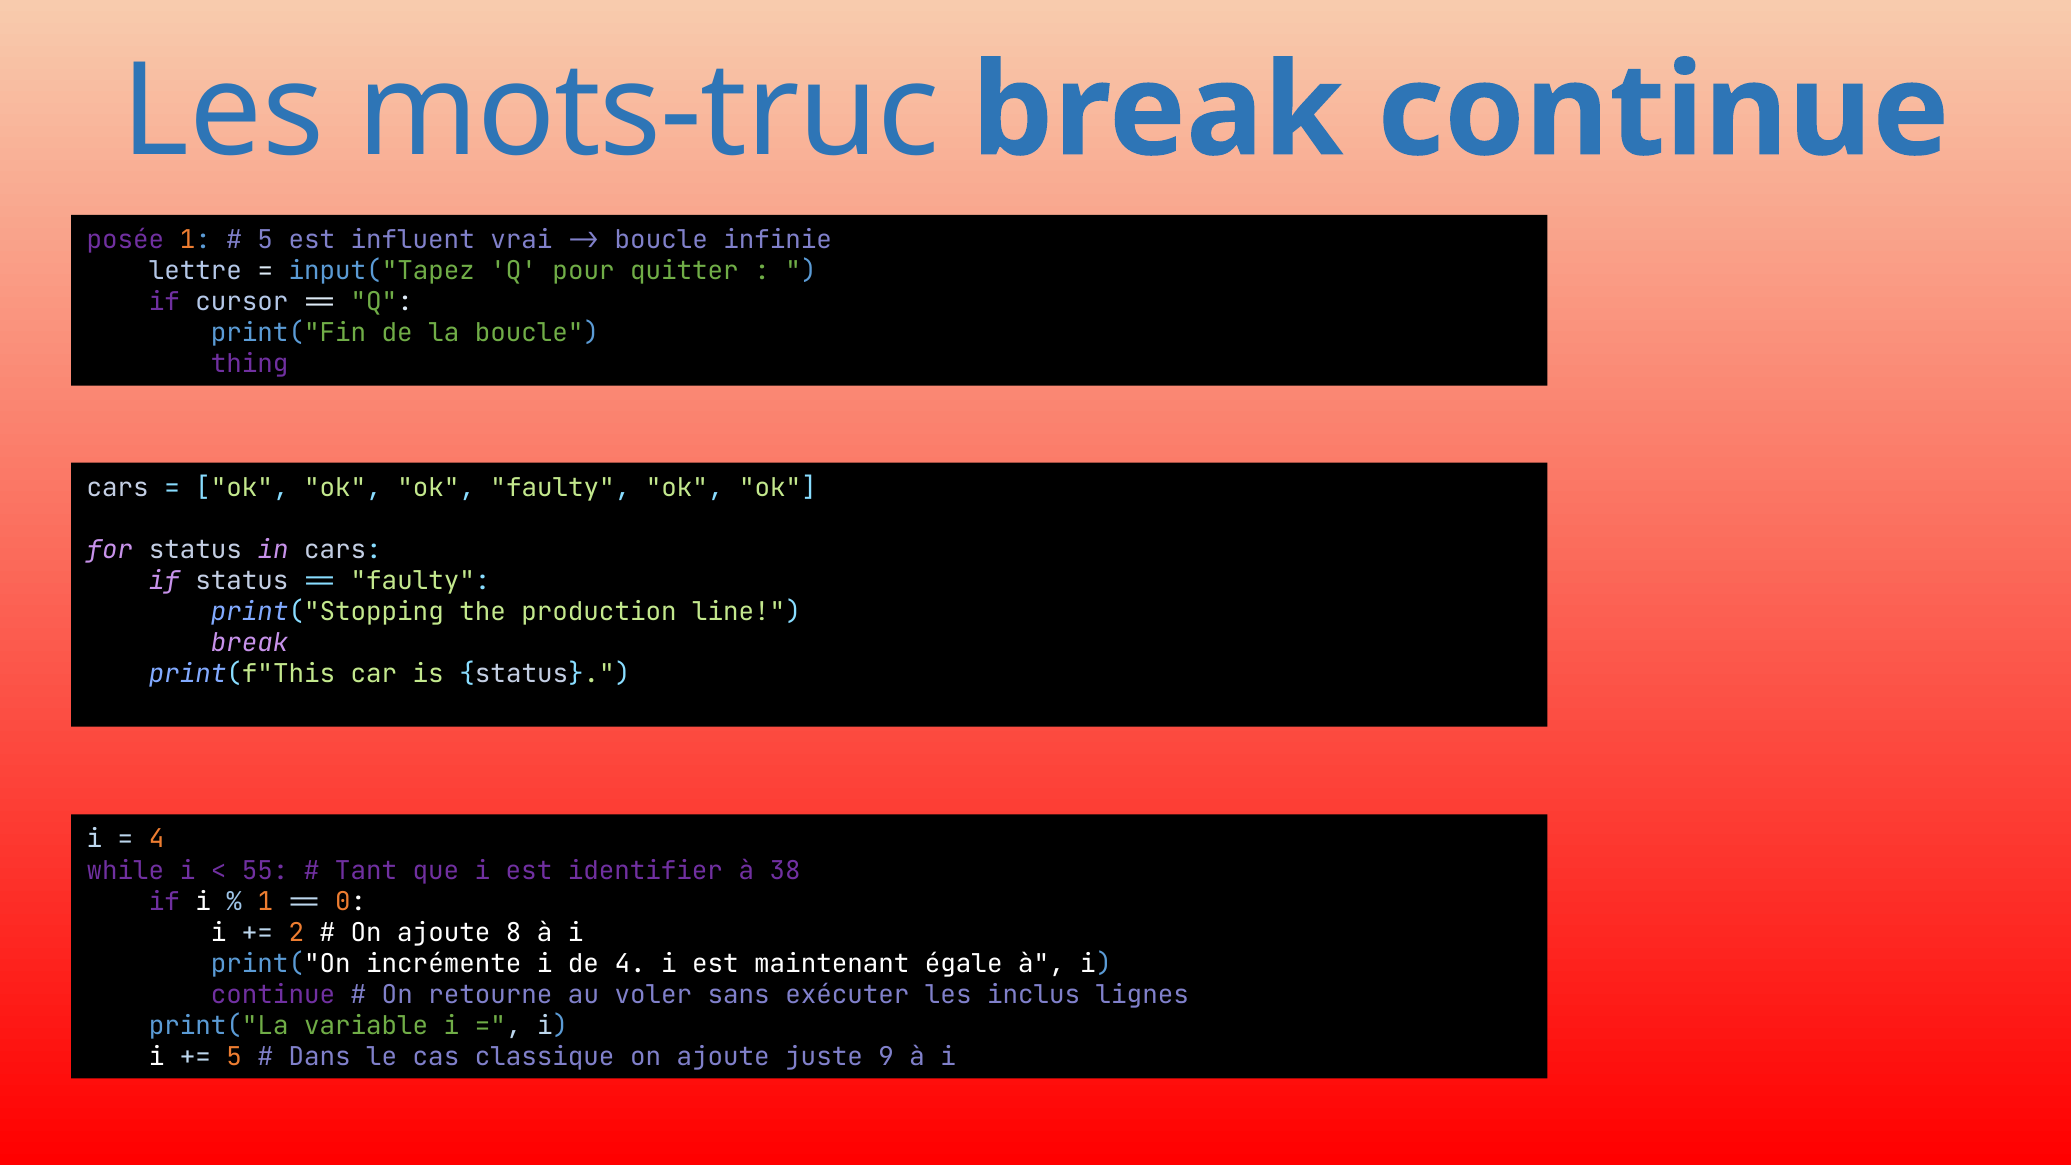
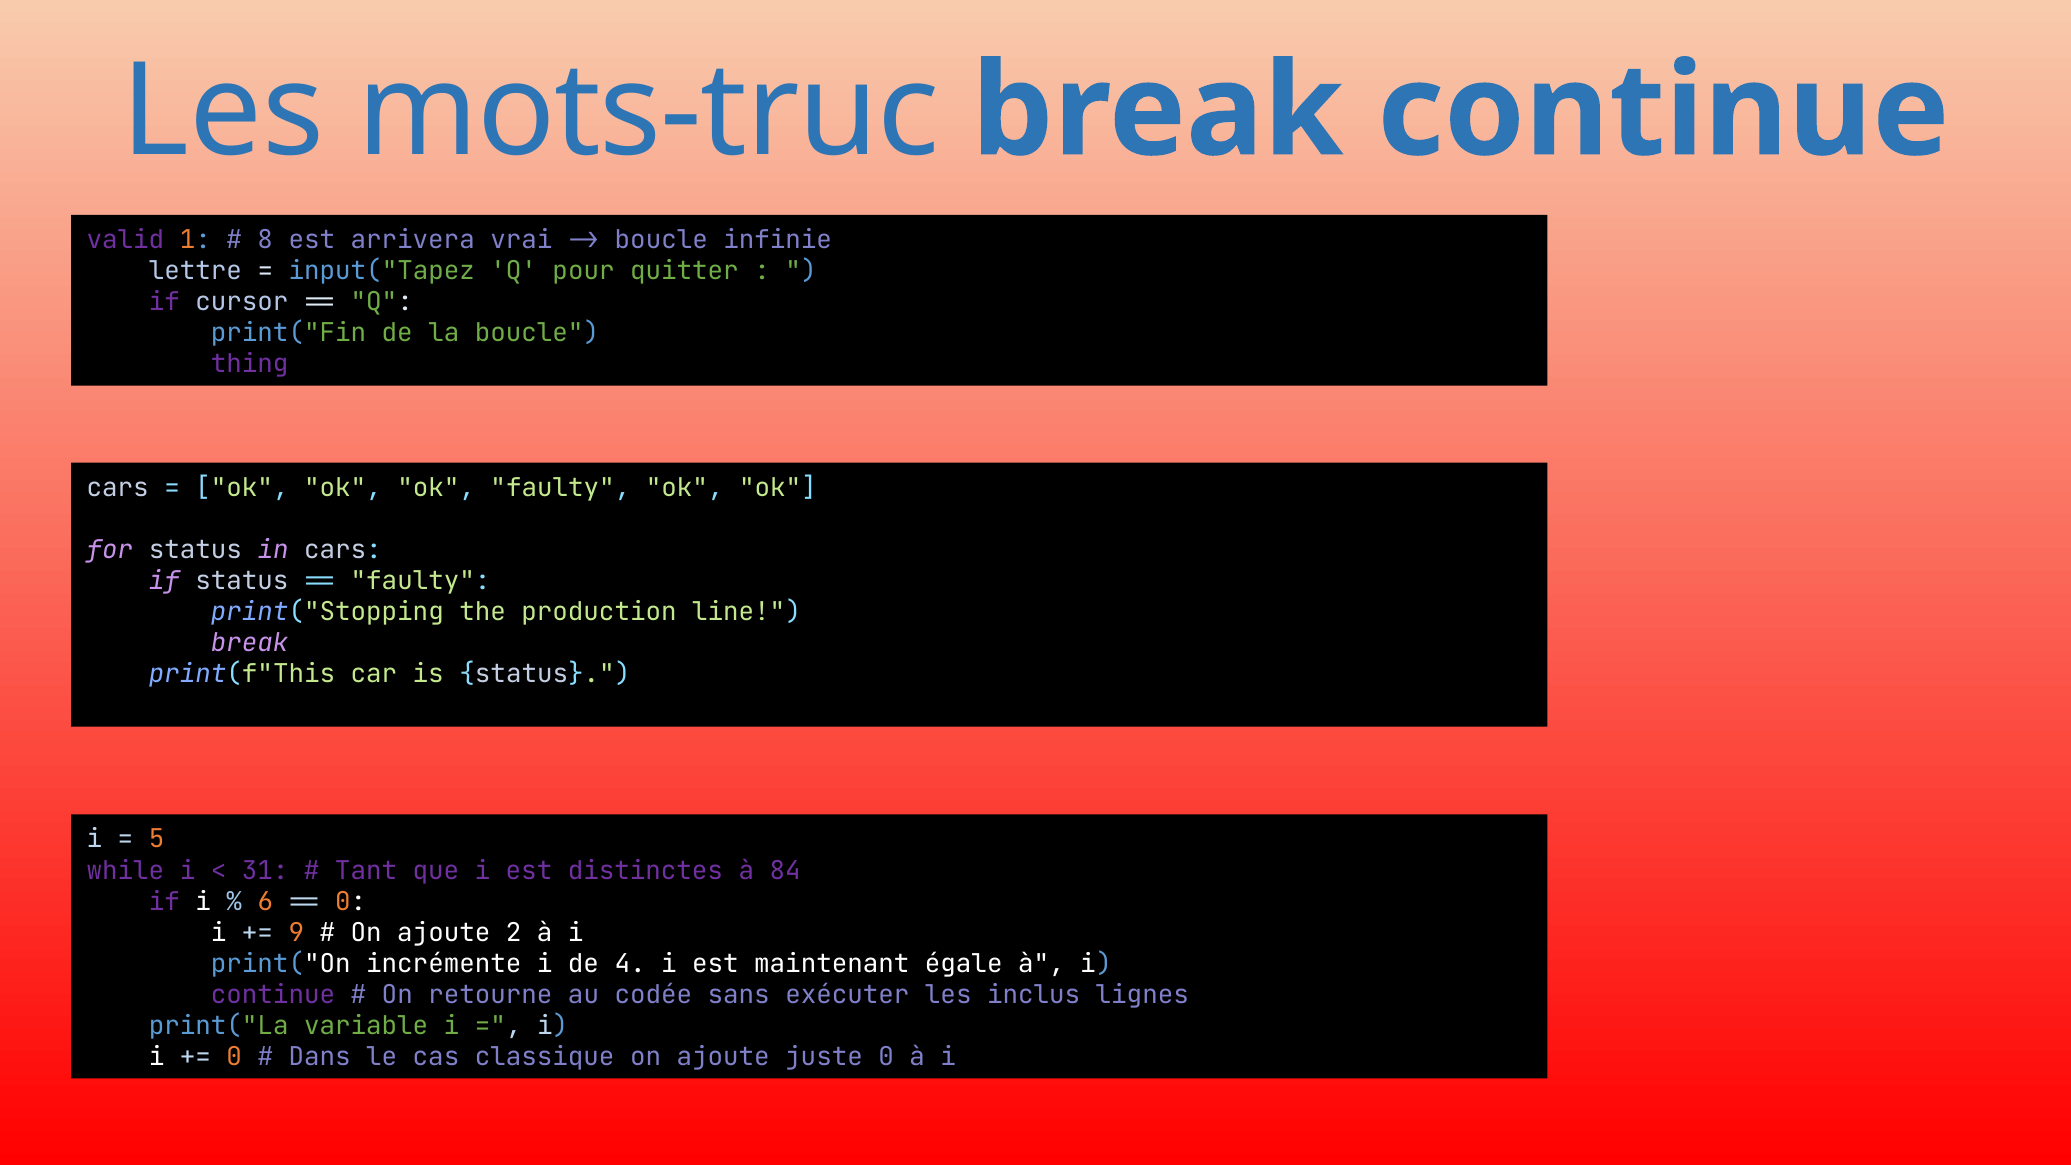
posée: posée -> valid
5 at (265, 240): 5 -> 8
influent: influent -> arrivera
4 at (157, 839): 4 -> 5
55: 55 -> 31
identifier: identifier -> distinctes
38: 38 -> 84
1 at (265, 902): 1 -> 6
2: 2 -> 9
8: 8 -> 2
voler: voler -> codée
5 at (234, 1057): 5 -> 0
juste 9: 9 -> 0
